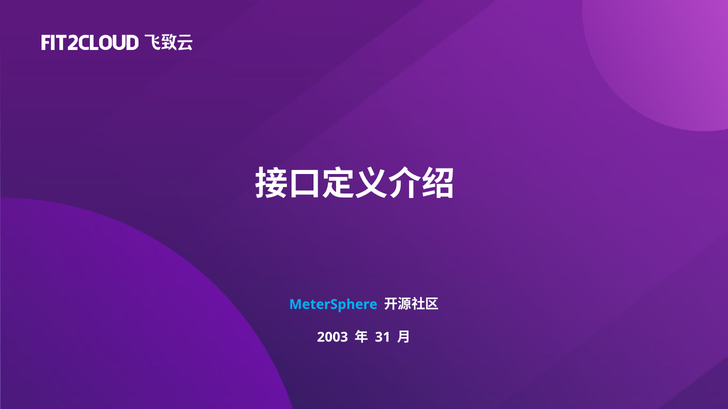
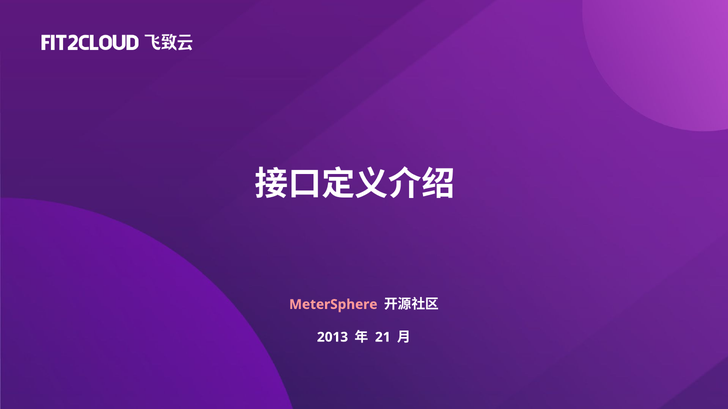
MeterSphere colour: light blue -> pink
2003: 2003 -> 2013
31: 31 -> 21
